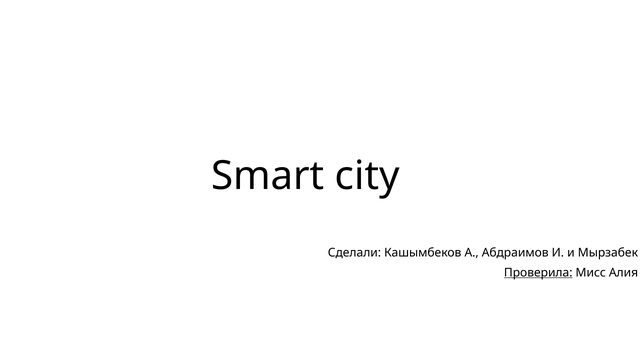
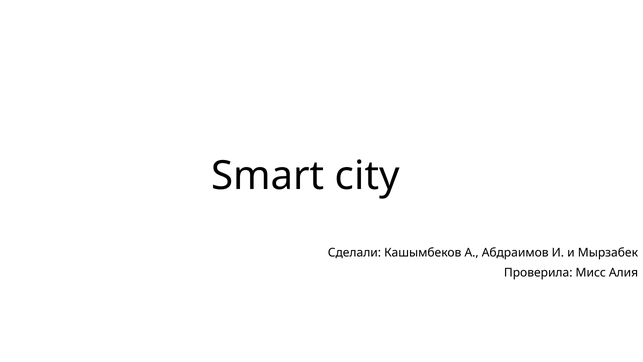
Проверила underline: present -> none
